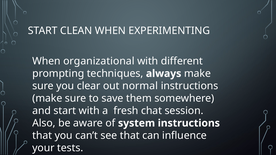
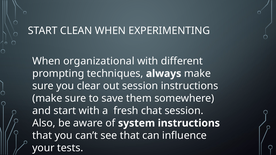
out normal: normal -> session
